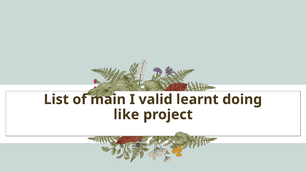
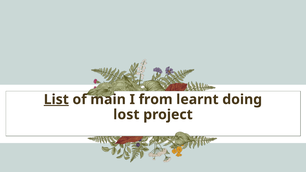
List underline: none -> present
valid: valid -> from
like: like -> lost
